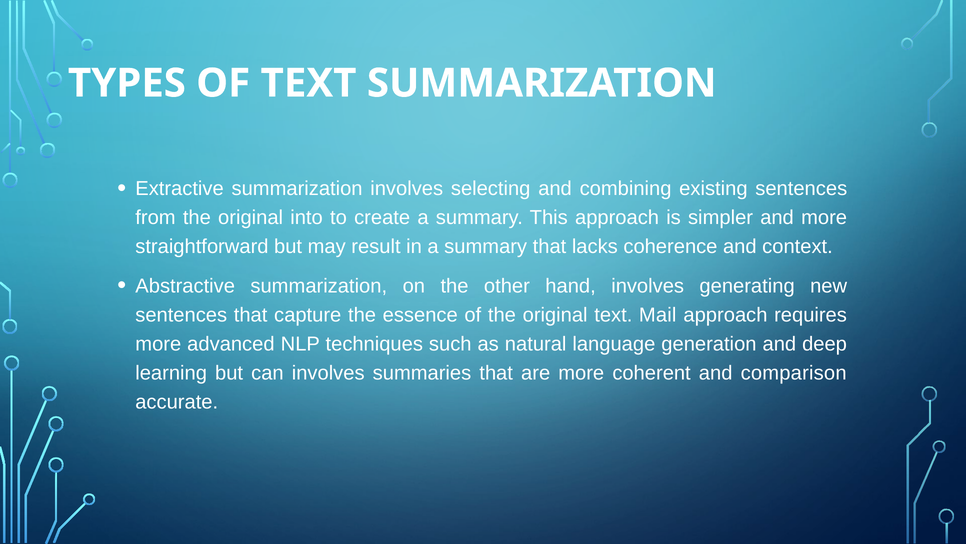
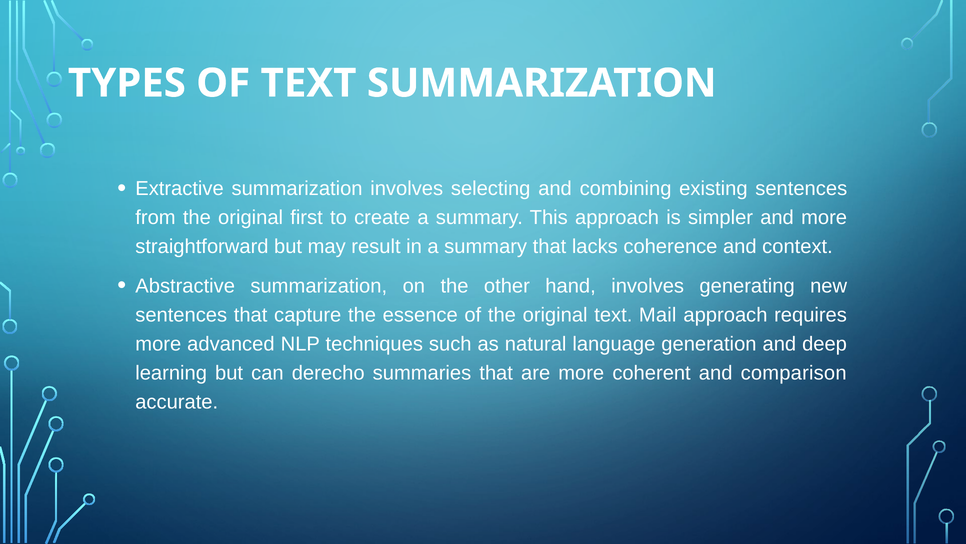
into: into -> first
can involves: involves -> derecho
